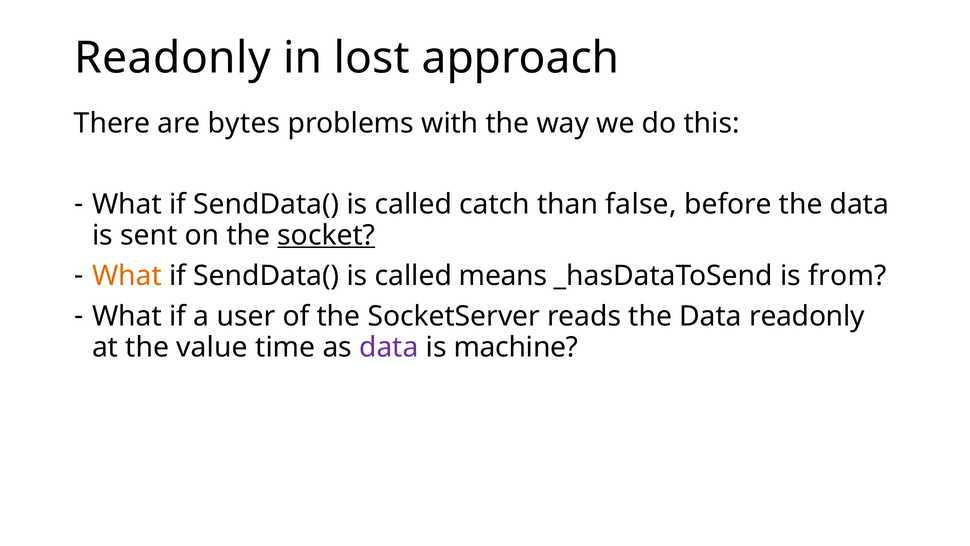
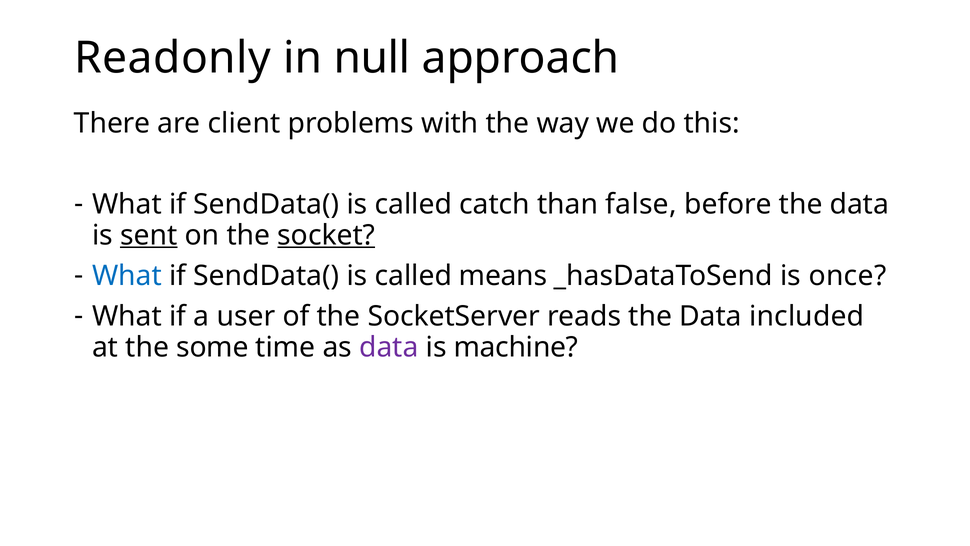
lost: lost -> null
bytes: bytes -> client
sent underline: none -> present
What at (127, 276) colour: orange -> blue
from: from -> once
Data readonly: readonly -> included
value: value -> some
